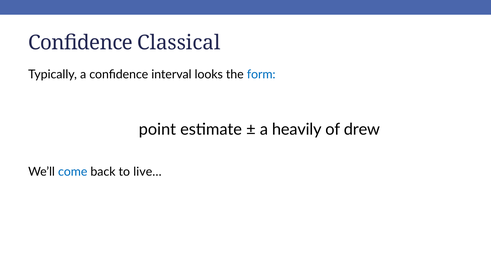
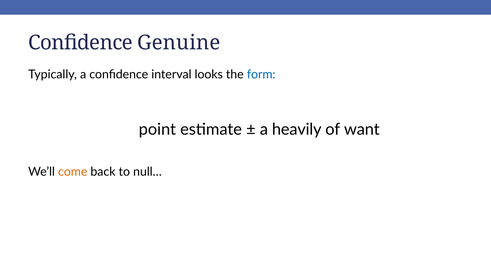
Classical: Classical -> Genuine
drew: drew -> want
come colour: blue -> orange
live…: live… -> null…
